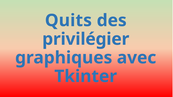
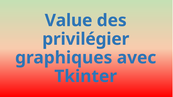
Quits: Quits -> Value
